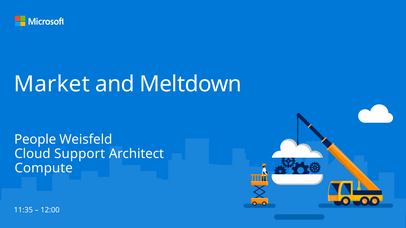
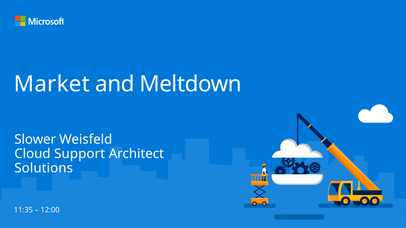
People: People -> Slower
Compute: Compute -> Solutions
